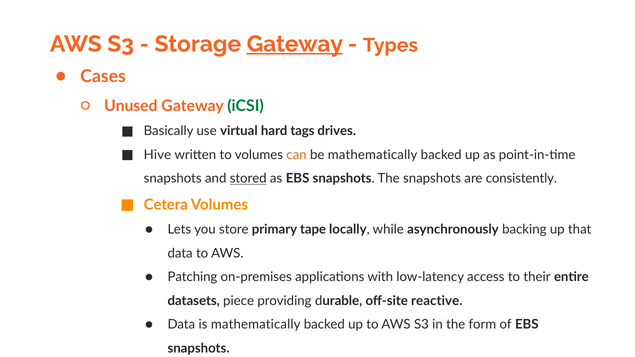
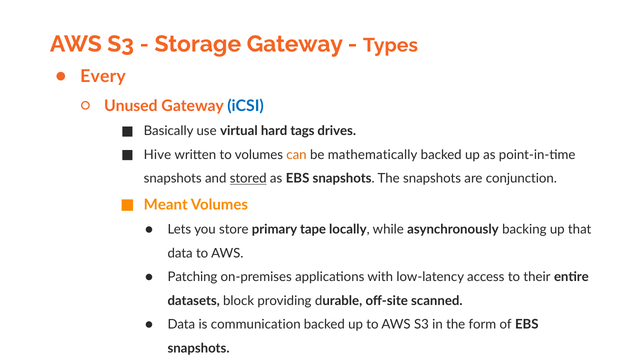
Gateway at (295, 44) underline: present -> none
Cases: Cases -> Every
iCSI colour: green -> blue
consistently: consistently -> conjunction
Cetera: Cetera -> Meant
piece: piece -> block
reactive: reactive -> scanned
is mathematically: mathematically -> communication
